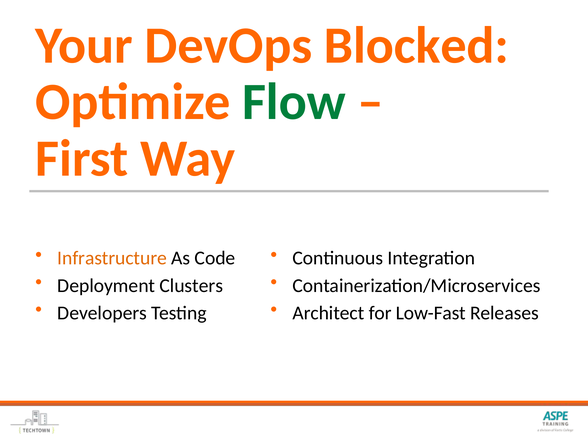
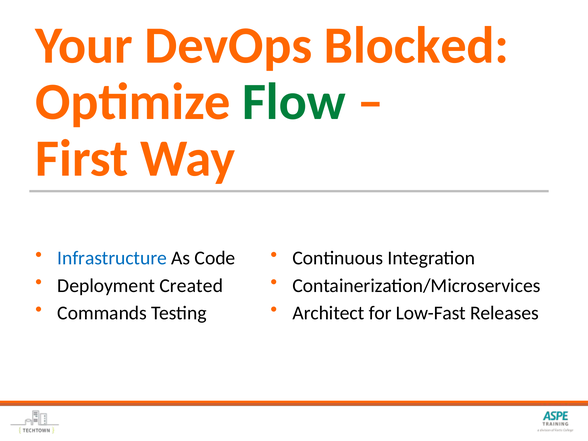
Infrastructure colour: orange -> blue
Clusters: Clusters -> Created
Developers: Developers -> Commands
